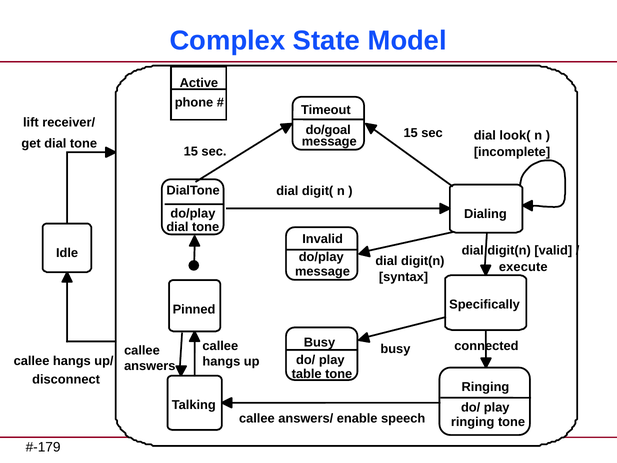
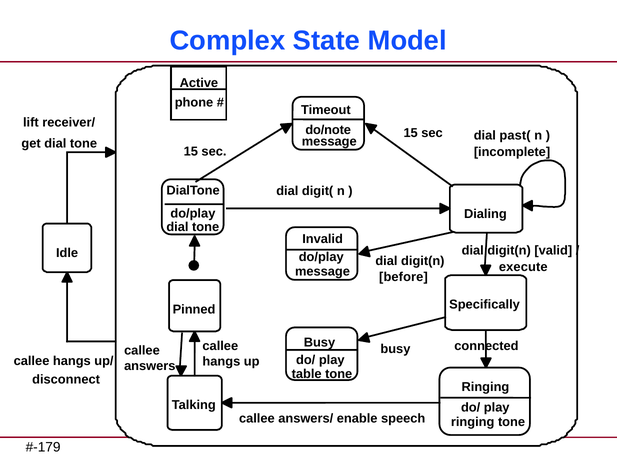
do/goal: do/goal -> do/note
look(: look( -> past(
syntax: syntax -> before
